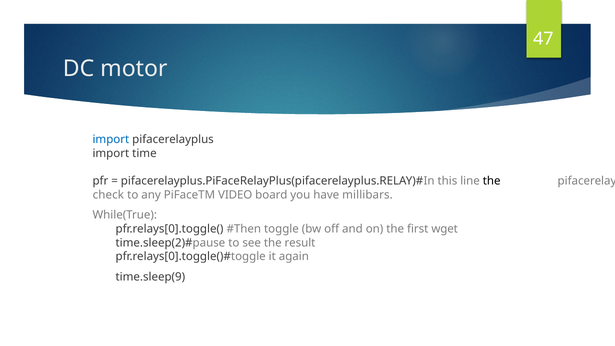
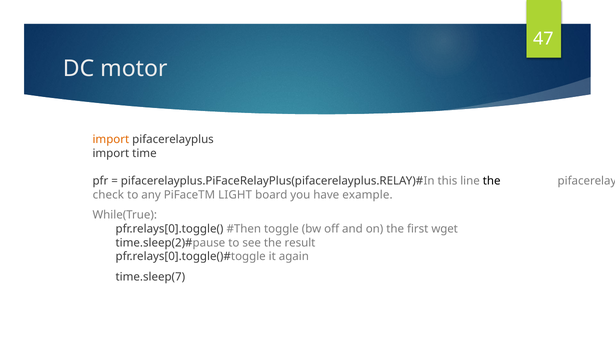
import at (111, 139) colour: blue -> orange
VIDEO: VIDEO -> LIGHT
millibars: millibars -> example
time.sleep(9: time.sleep(9 -> time.sleep(7
